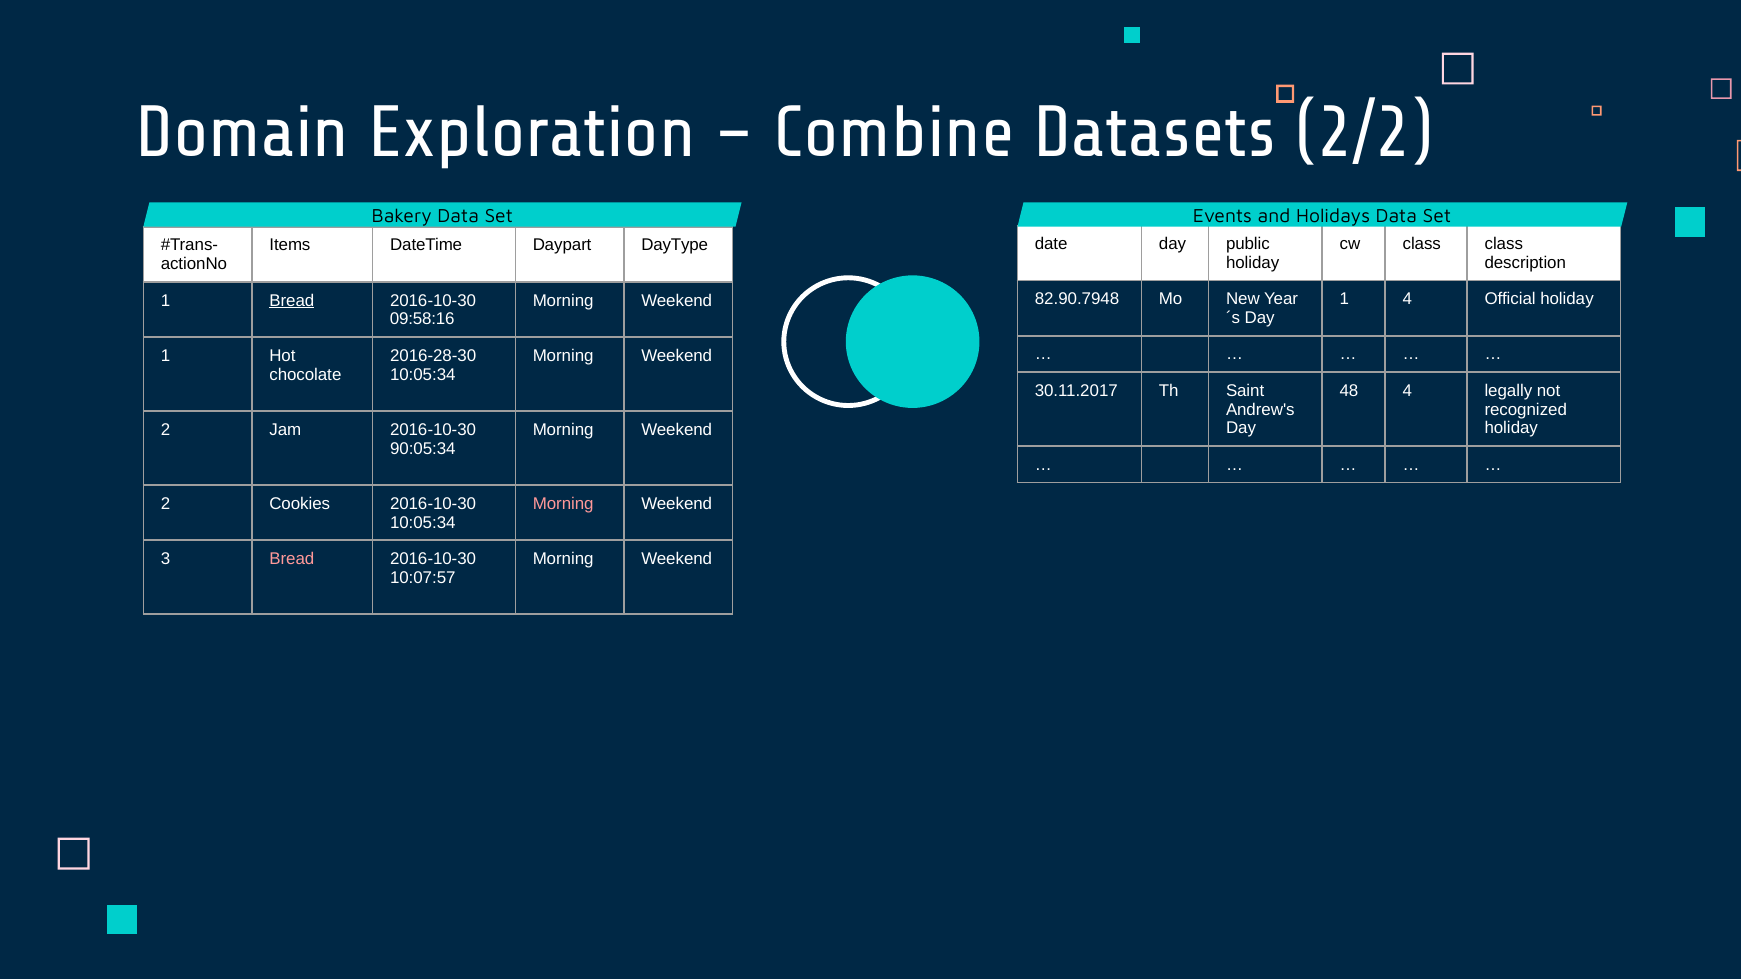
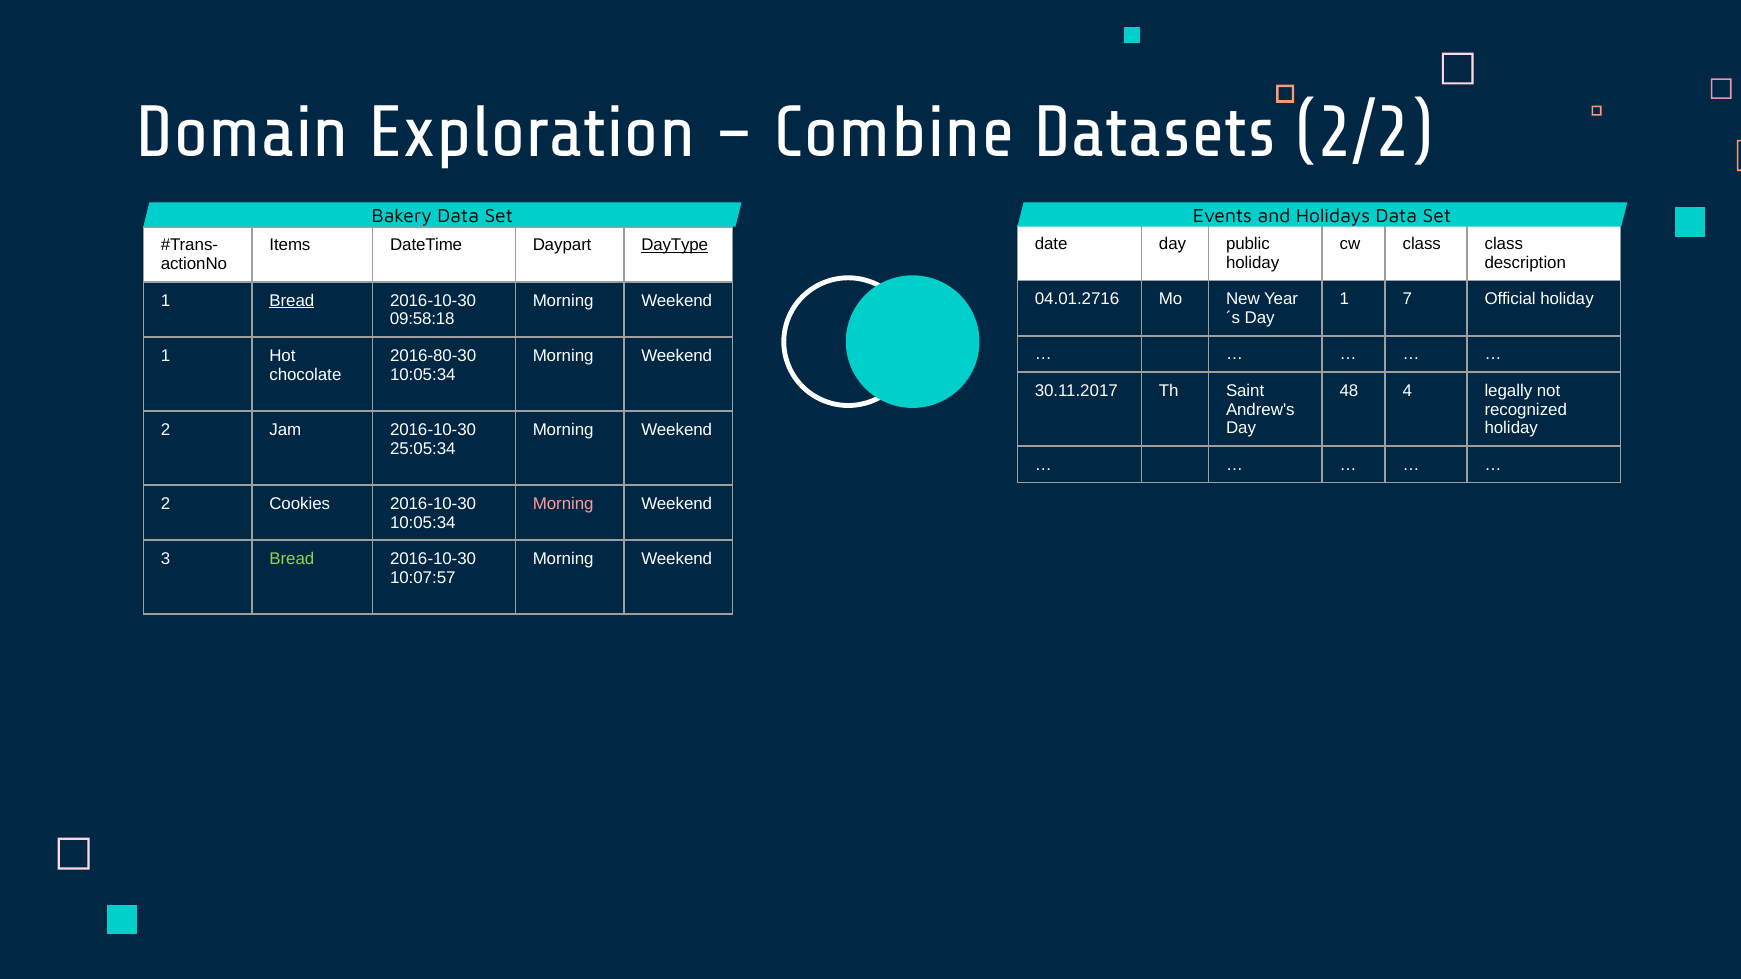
DayType underline: none -> present
82.90.7948: 82.90.7948 -> 04.01.2716
1 4: 4 -> 7
09:58:16: 09:58:16 -> 09:58:18
2016-28-30: 2016-28-30 -> 2016-80-30
90:05:34: 90:05:34 -> 25:05:34
Bread at (292, 559) colour: pink -> light green
